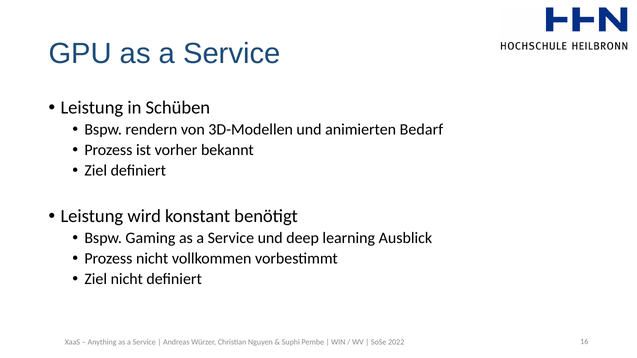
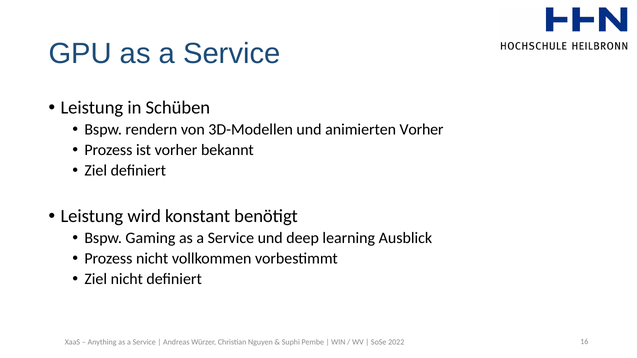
animierten Bedarf: Bedarf -> Vorher
